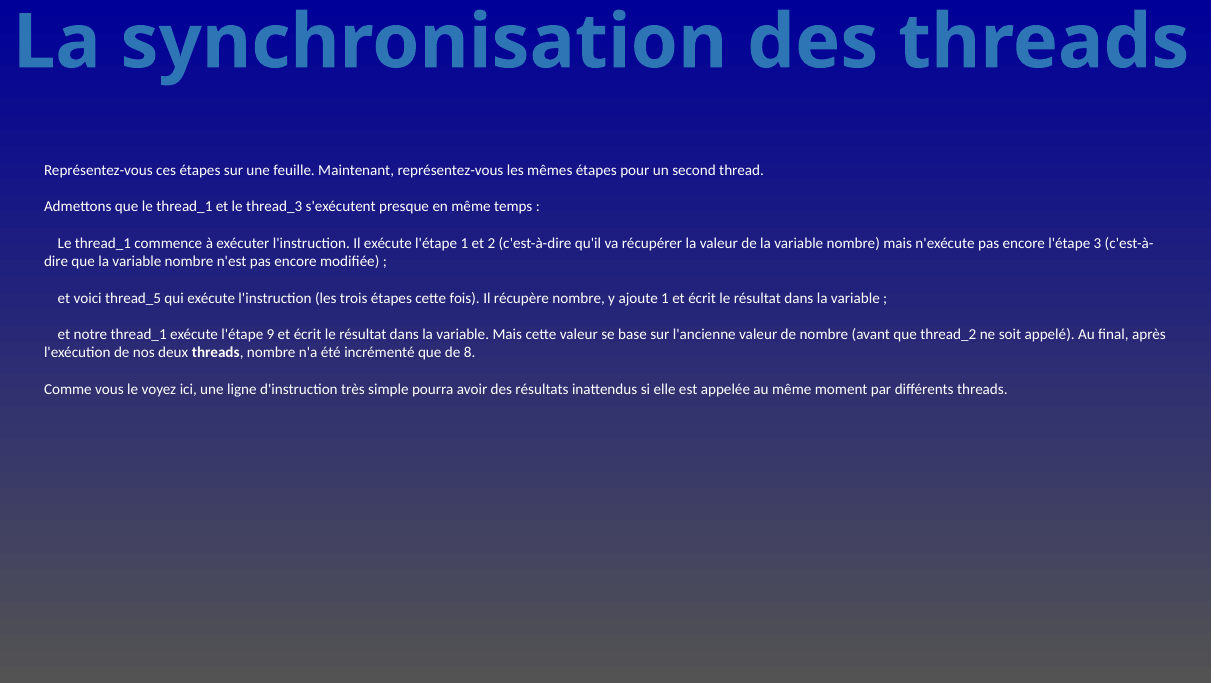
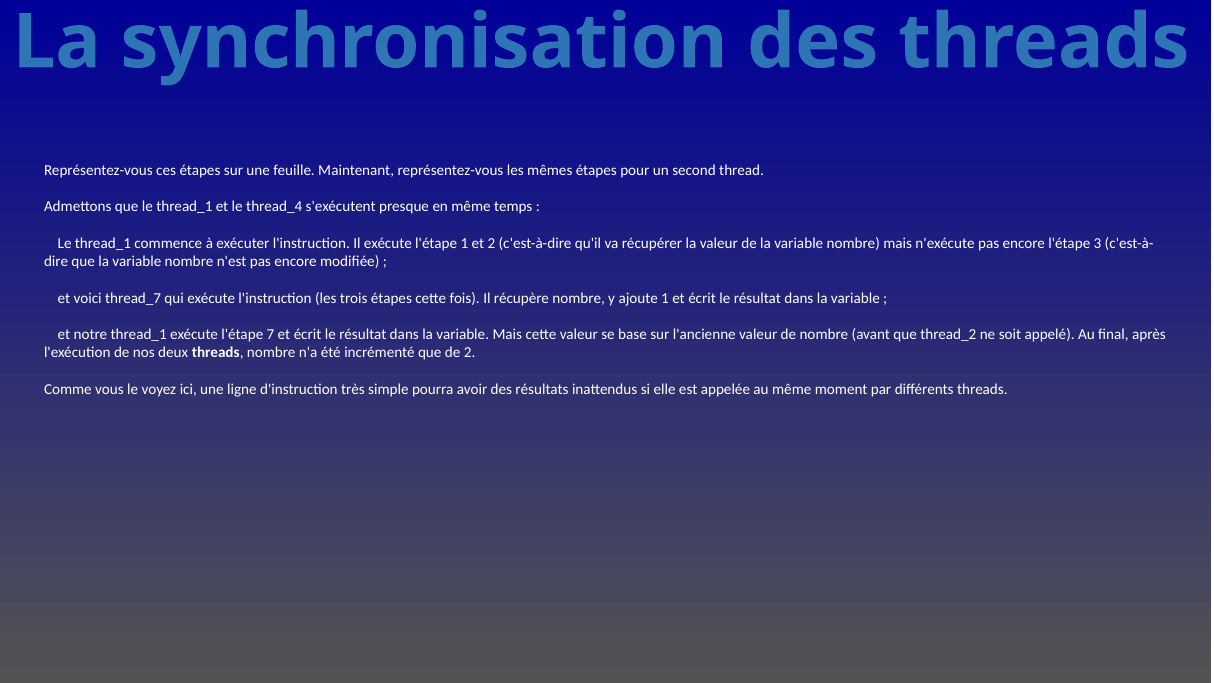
thread_3: thread_3 -> thread_4
thread_5: thread_5 -> thread_7
9: 9 -> 7
de 8: 8 -> 2
